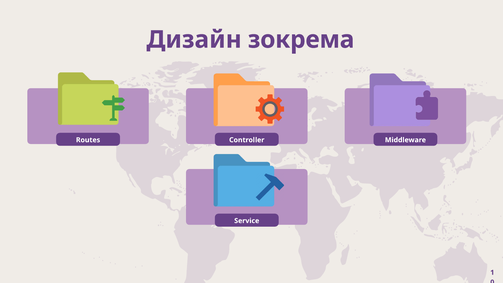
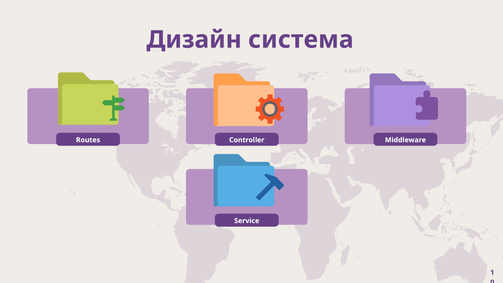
зокрема: зокрема -> система
